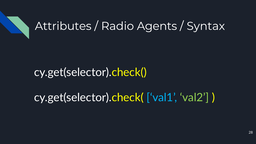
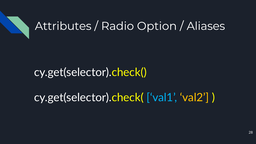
Agents: Agents -> Option
Syntax: Syntax -> Aliases
val2 colour: light green -> yellow
